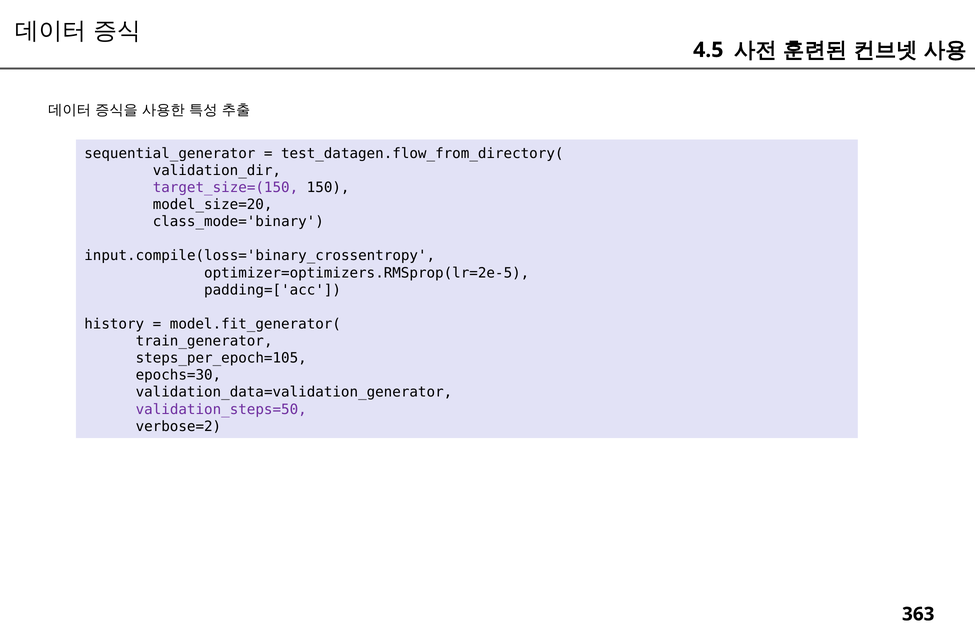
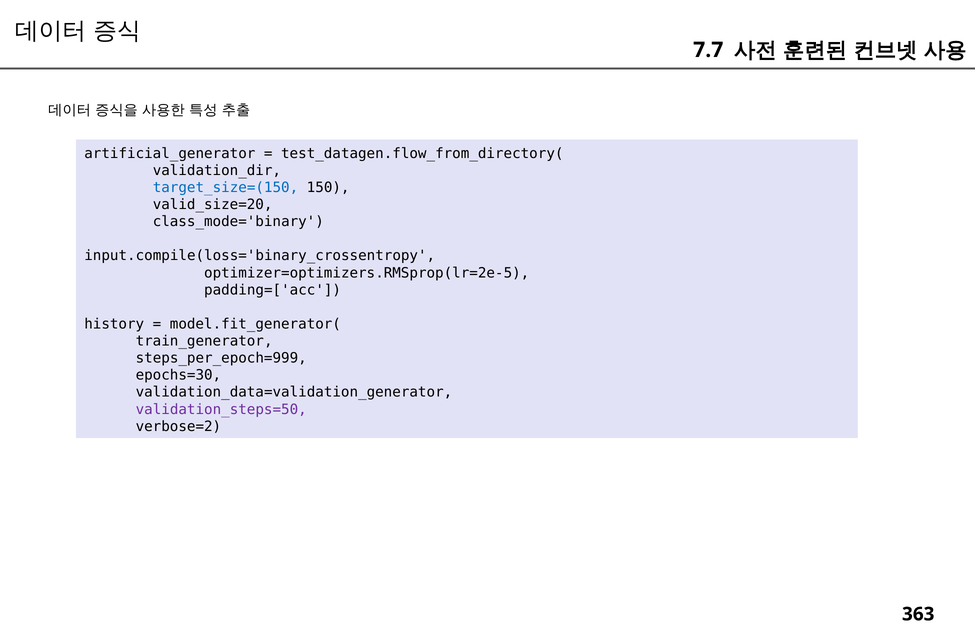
4.5: 4.5 -> 7.7
sequential_generator: sequential_generator -> artificial_generator
target_size=(150 colour: purple -> blue
model_size=20: model_size=20 -> valid_size=20
steps_per_epoch=105: steps_per_epoch=105 -> steps_per_epoch=999
